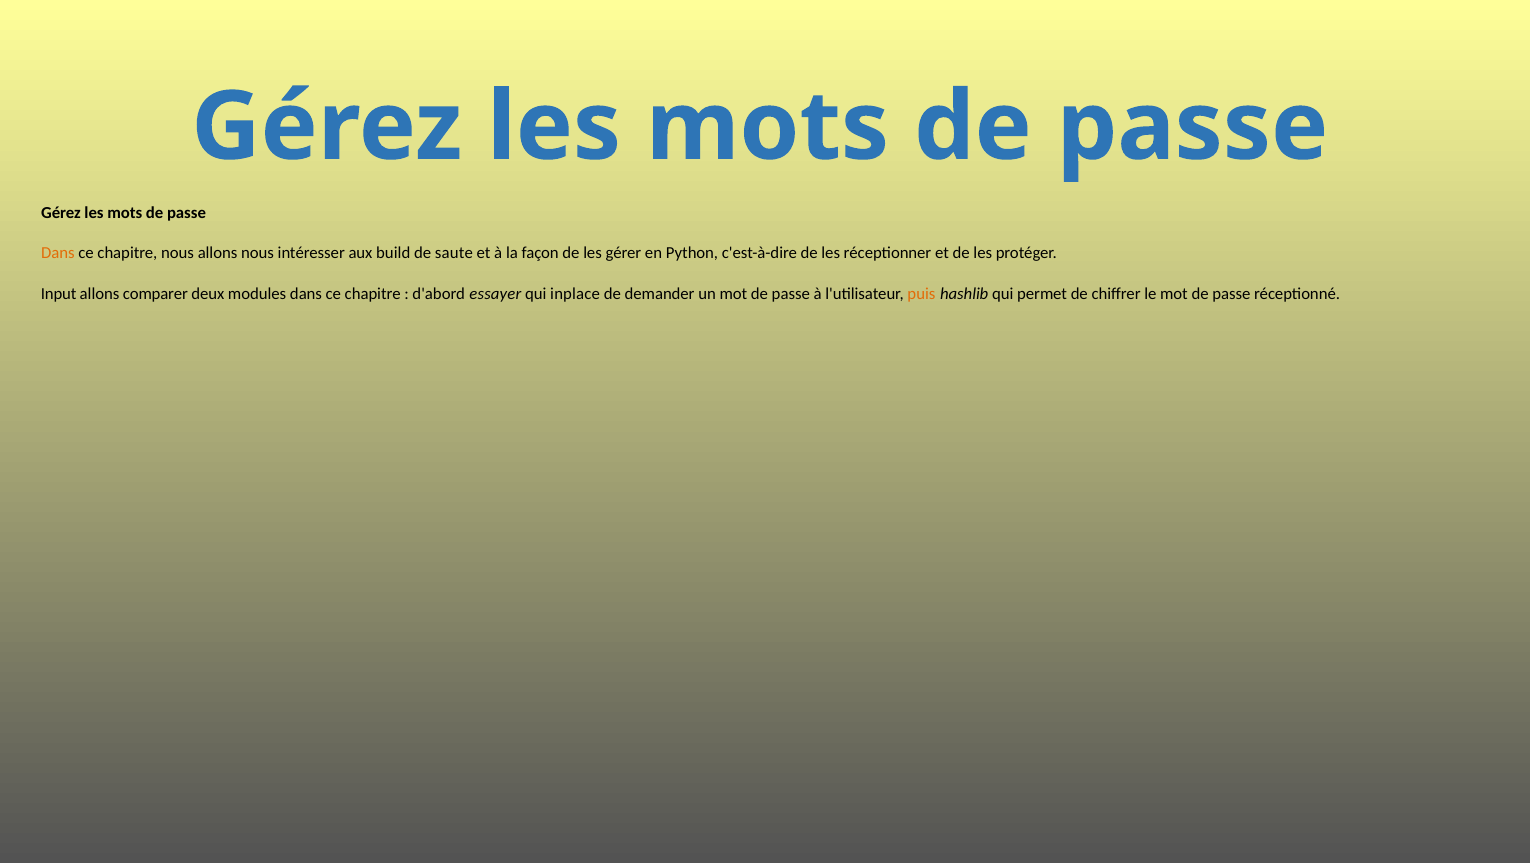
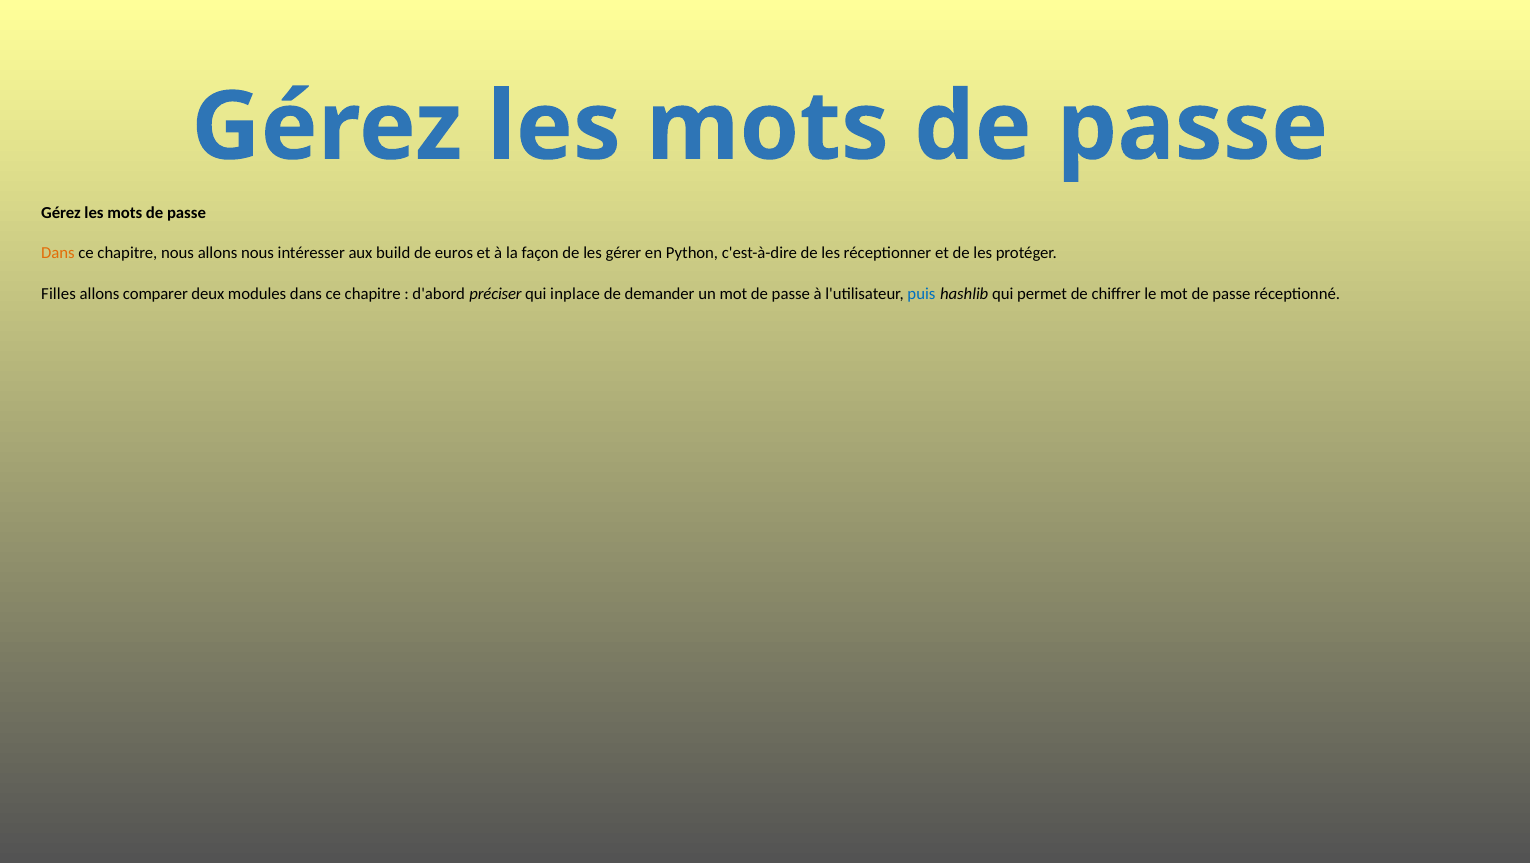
saute: saute -> euros
Input: Input -> Filles
essayer: essayer -> préciser
puis colour: orange -> blue
